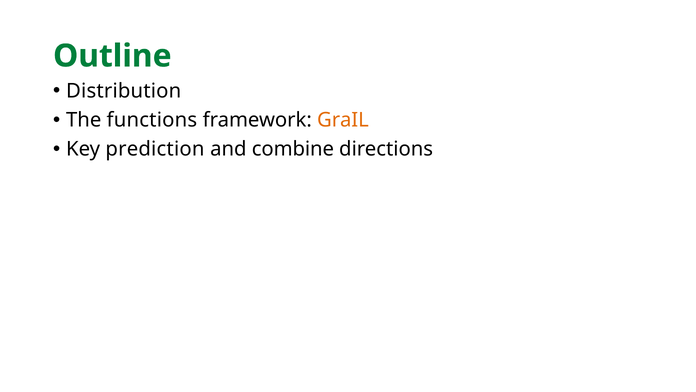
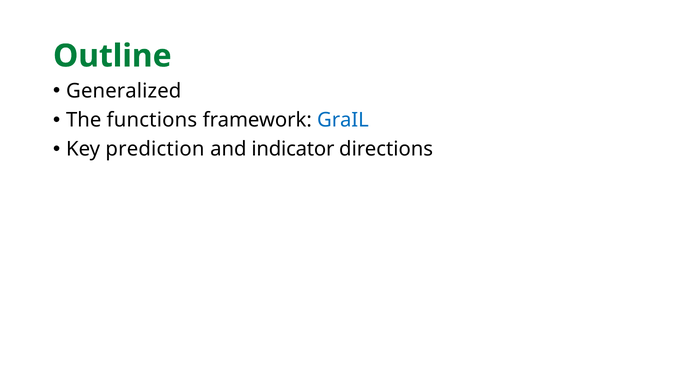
Distribution: Distribution -> Generalized
GraIL colour: orange -> blue
combine: combine -> indicator
